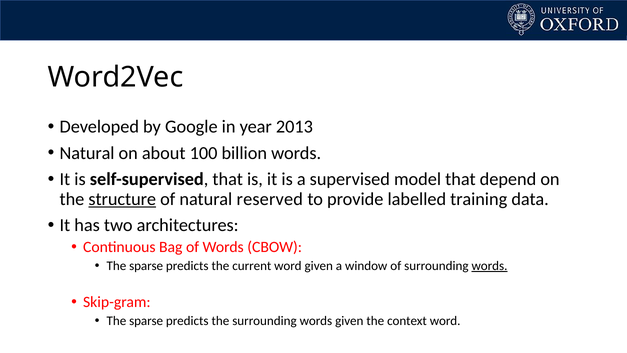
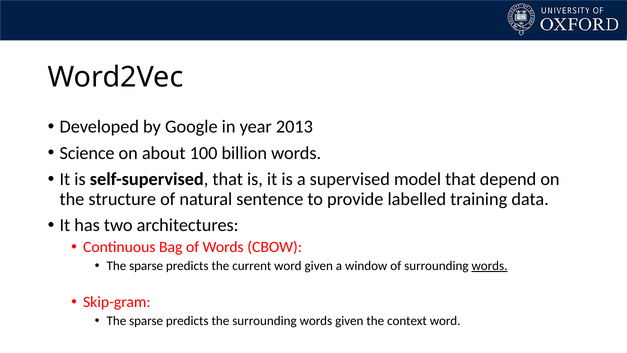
Natural at (87, 153): Natural -> Science
structure underline: present -> none
reserved: reserved -> sentence
